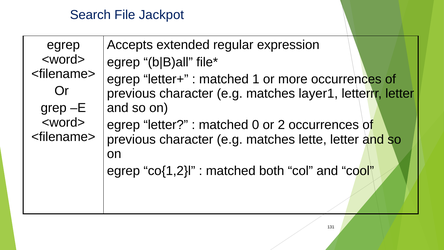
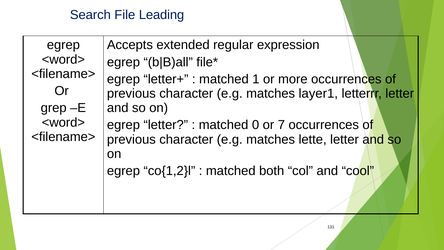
Jackpot: Jackpot -> Leading
2: 2 -> 7
